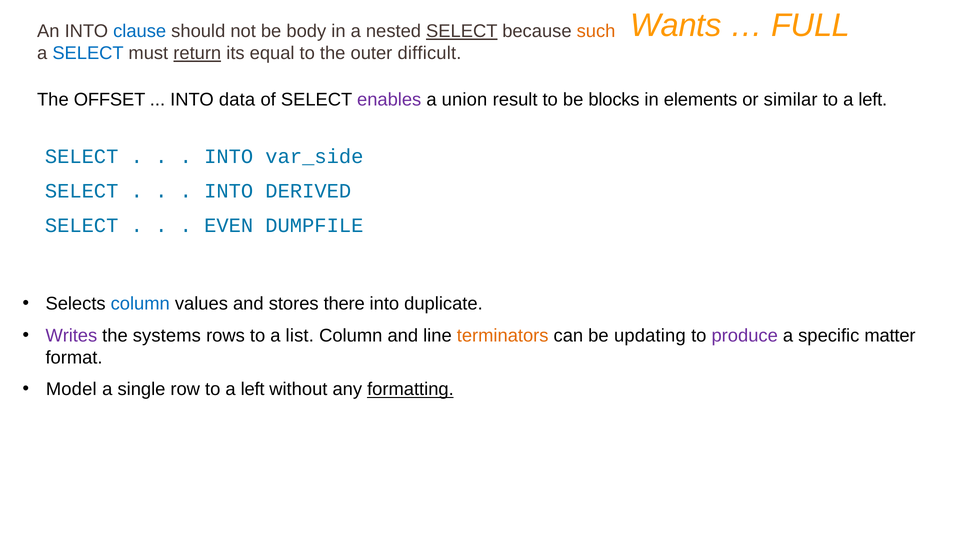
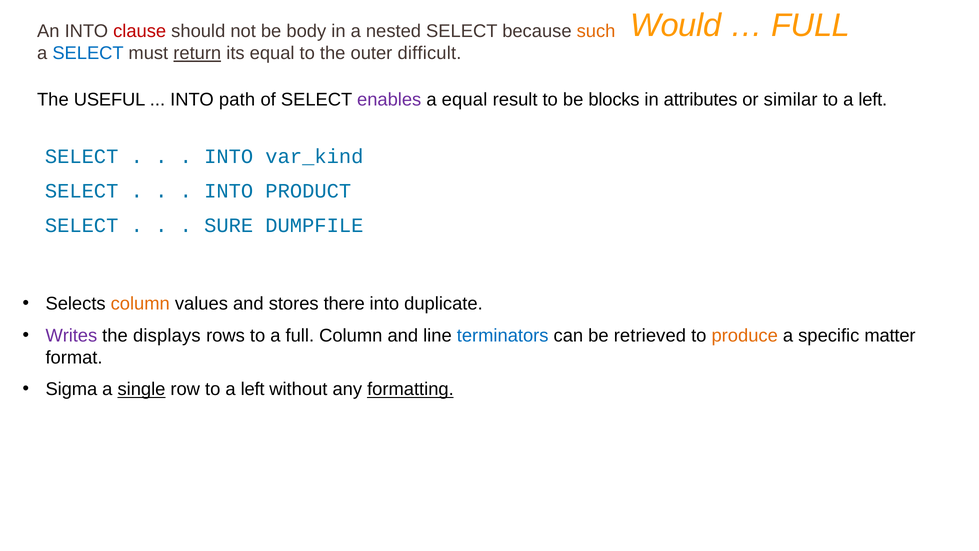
Wants: Wants -> Would
clause colour: blue -> red
SELECT at (462, 31) underline: present -> none
OFFSET: OFFSET -> USEFUL
data: data -> path
a union: union -> equal
elements: elements -> attributes
var_side: var_side -> var_kind
DERIVED: DERIVED -> PRODUCT
EVEN: EVEN -> SURE
column at (140, 304) colour: blue -> orange
systems: systems -> displays
a list: list -> full
terminators colour: orange -> blue
updating: updating -> retrieved
produce colour: purple -> orange
Model: Model -> Sigma
single underline: none -> present
